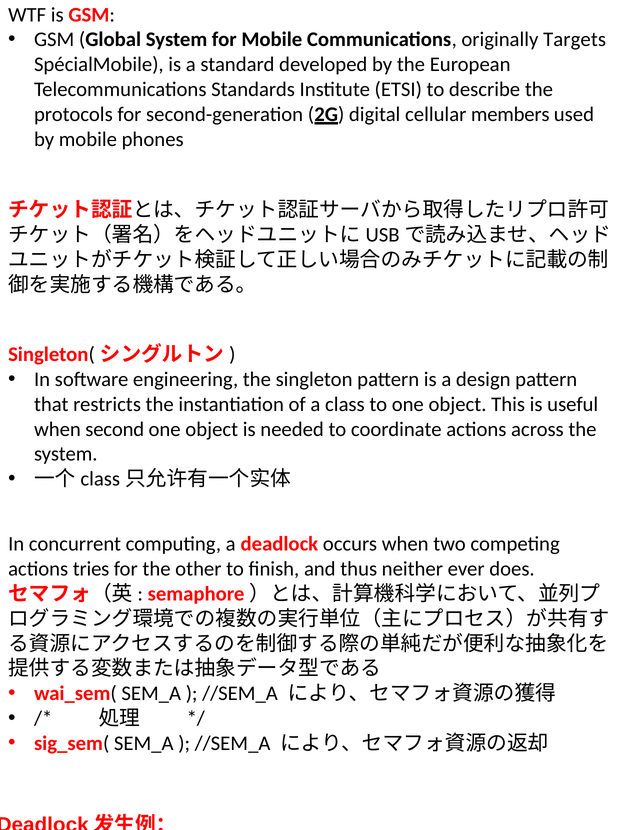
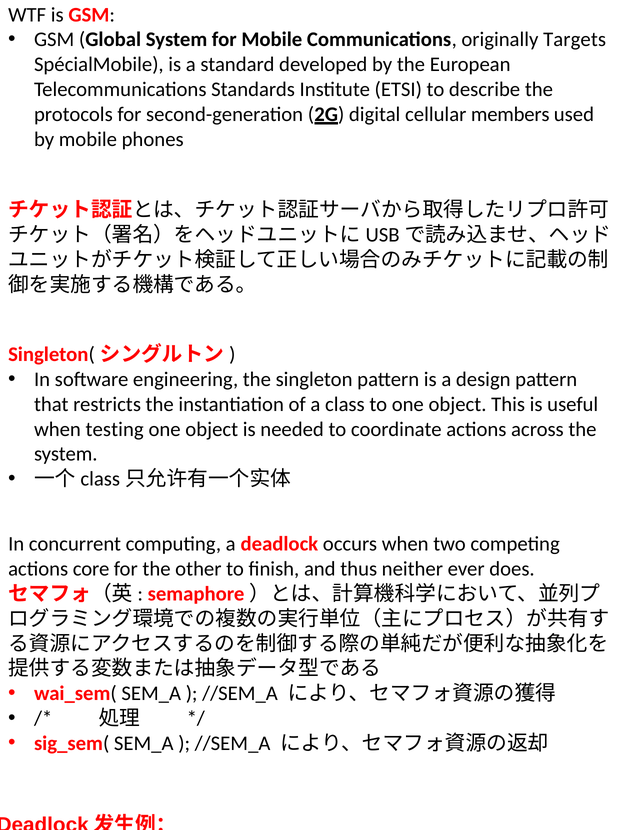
second: second -> testing
tries: tries -> core
